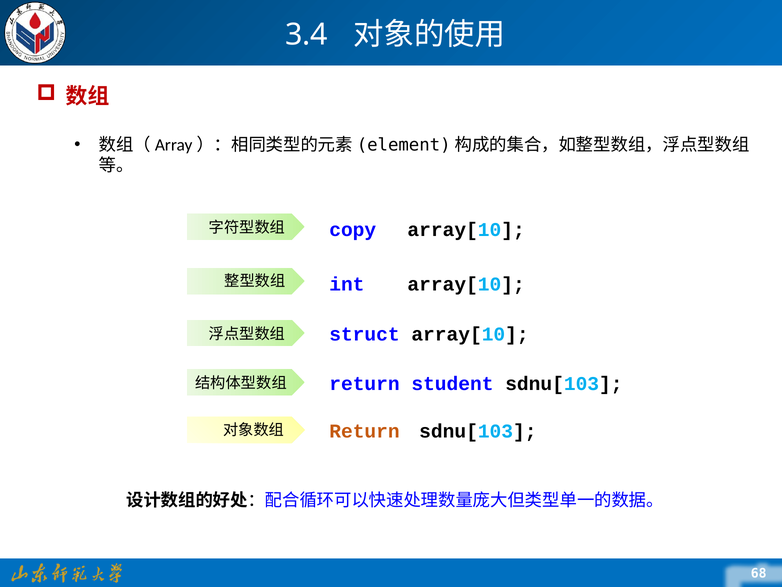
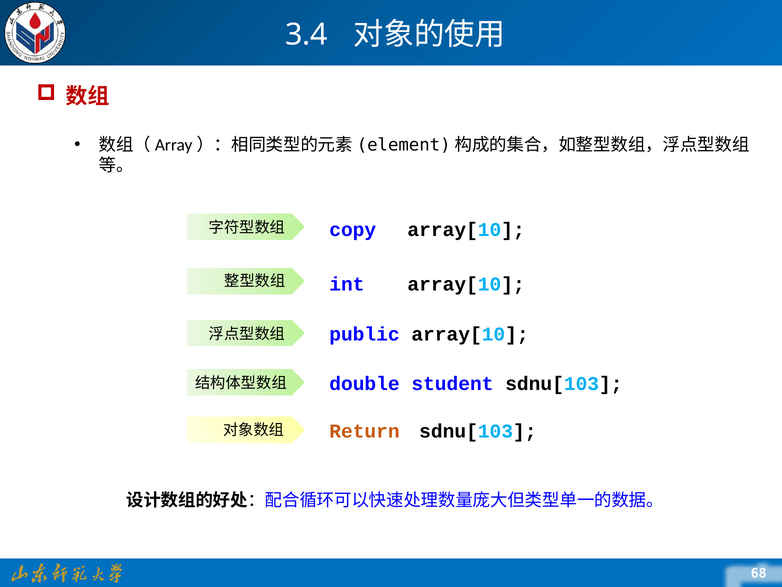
struct: struct -> public
return at (364, 383): return -> double
